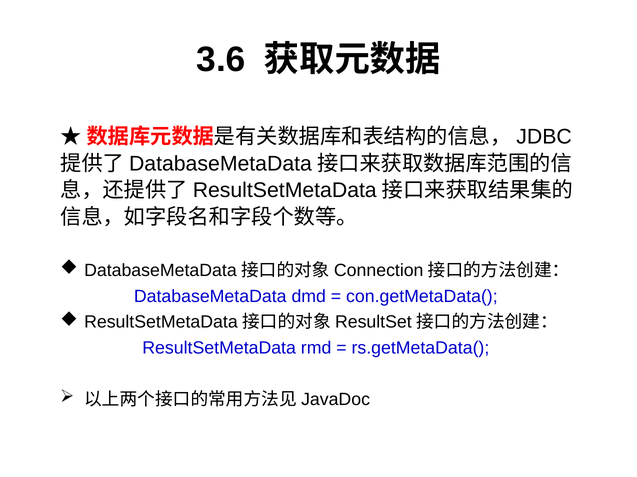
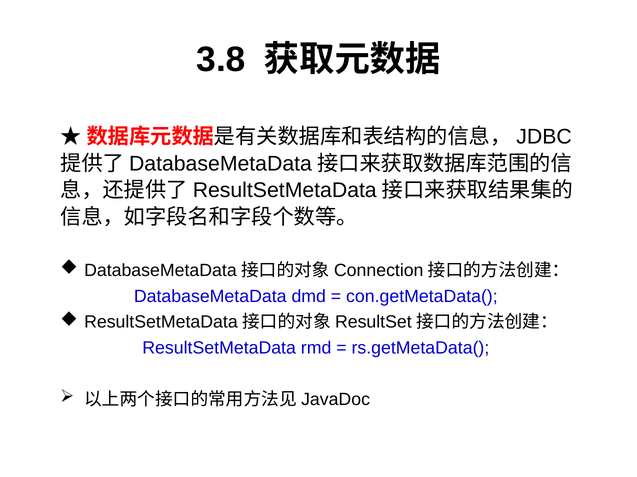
3.6: 3.6 -> 3.8
